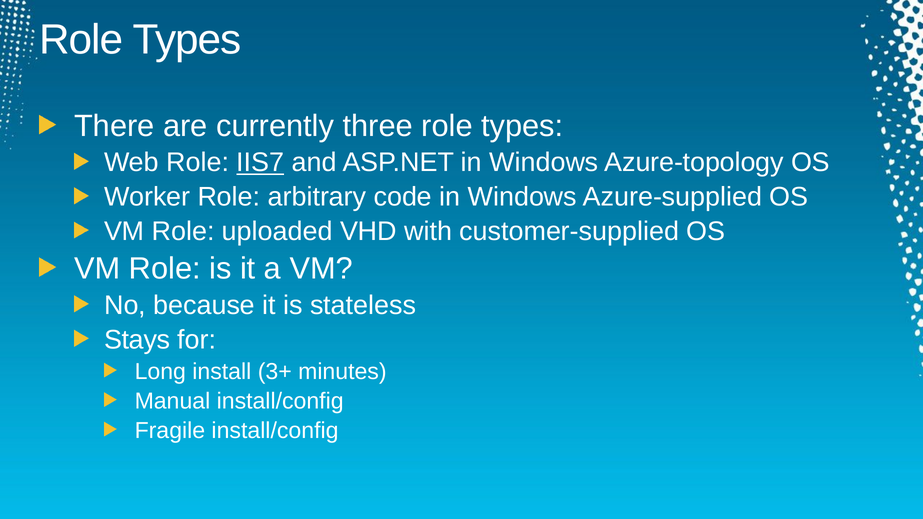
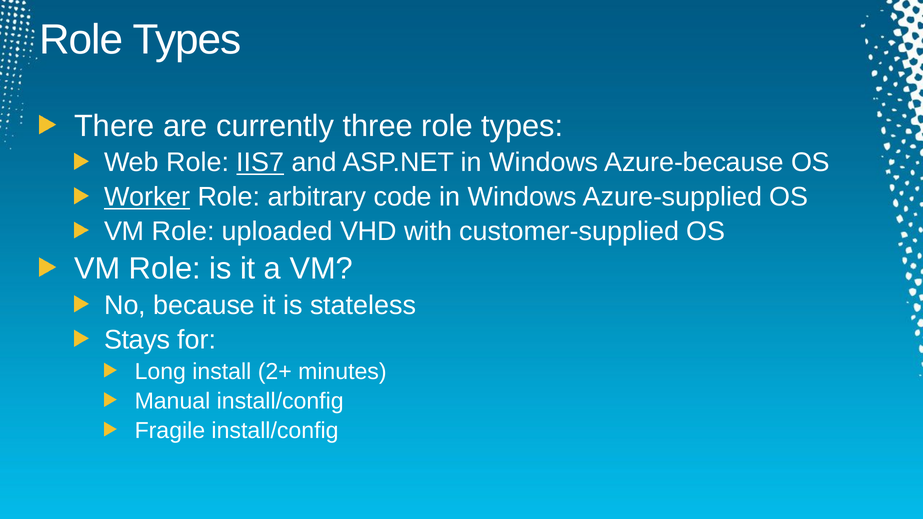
Azure-topology: Azure-topology -> Azure-because
Worker underline: none -> present
3+: 3+ -> 2+
